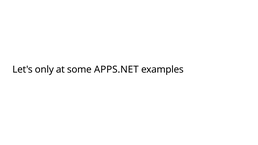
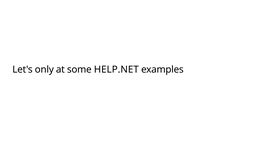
APPS.NET: APPS.NET -> HELP.NET
